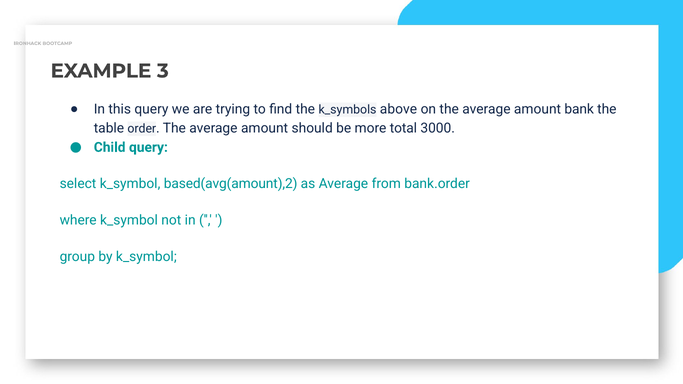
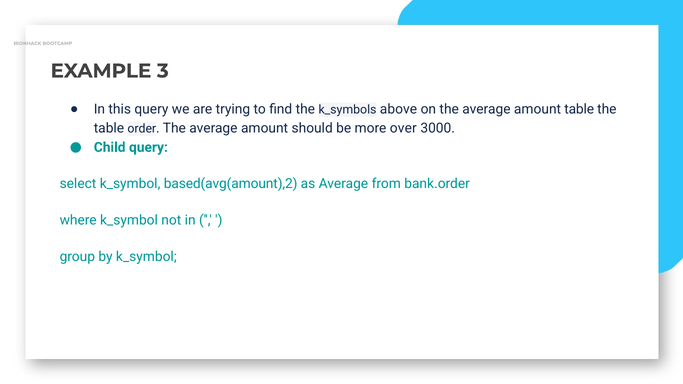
amount bank: bank -> table
total: total -> over
